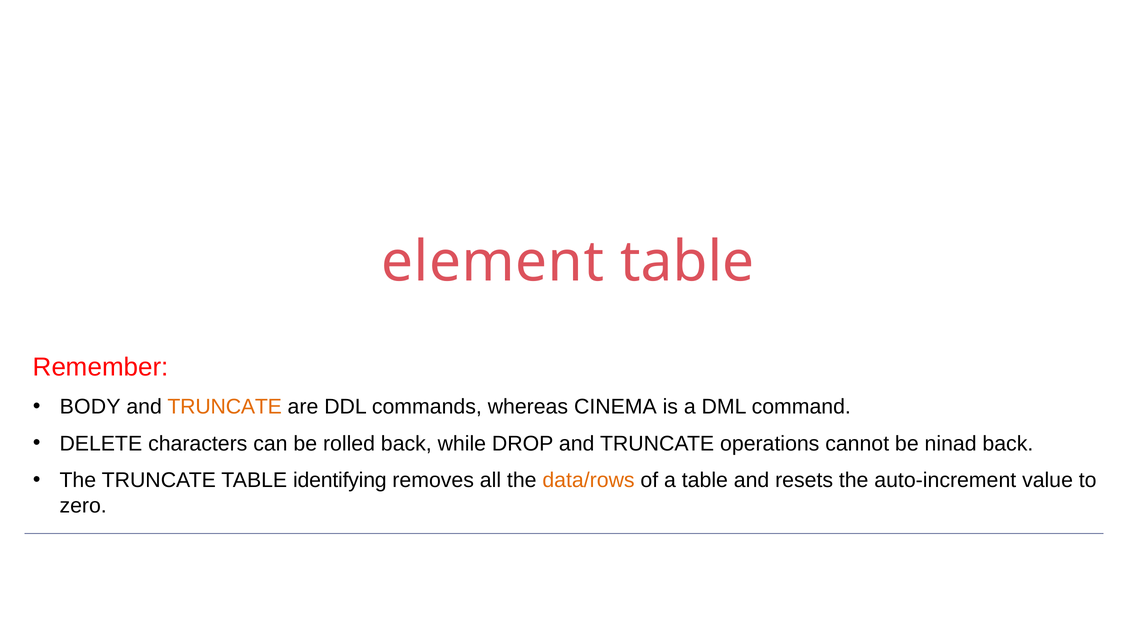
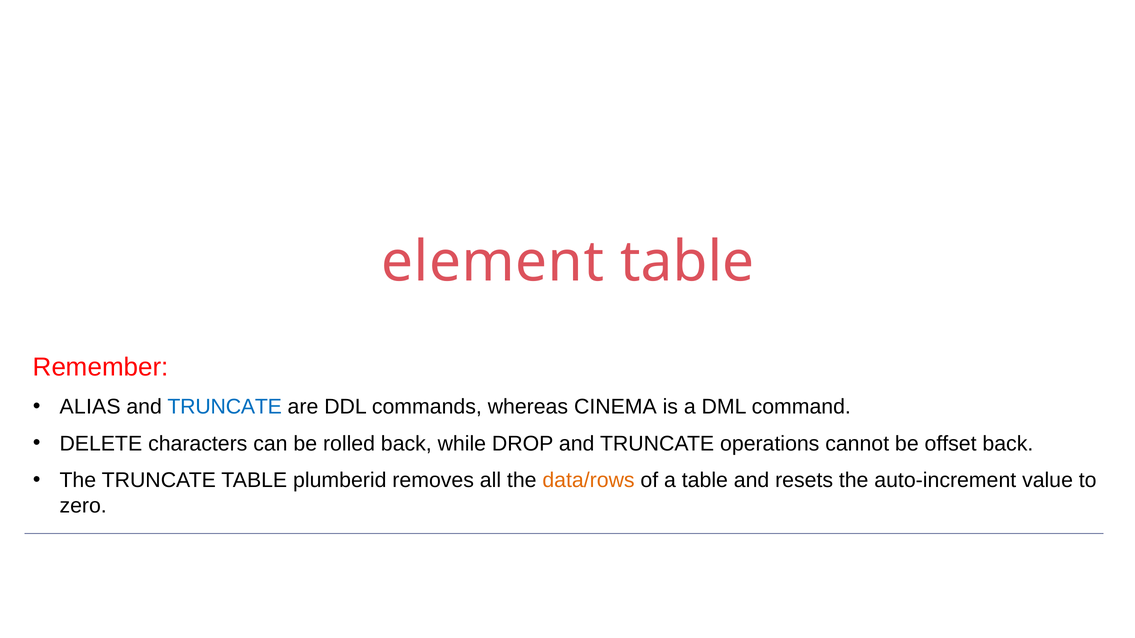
BODY: BODY -> ALIAS
TRUNCATE at (225, 407) colour: orange -> blue
ninad: ninad -> offset
identifying: identifying -> plumberid
